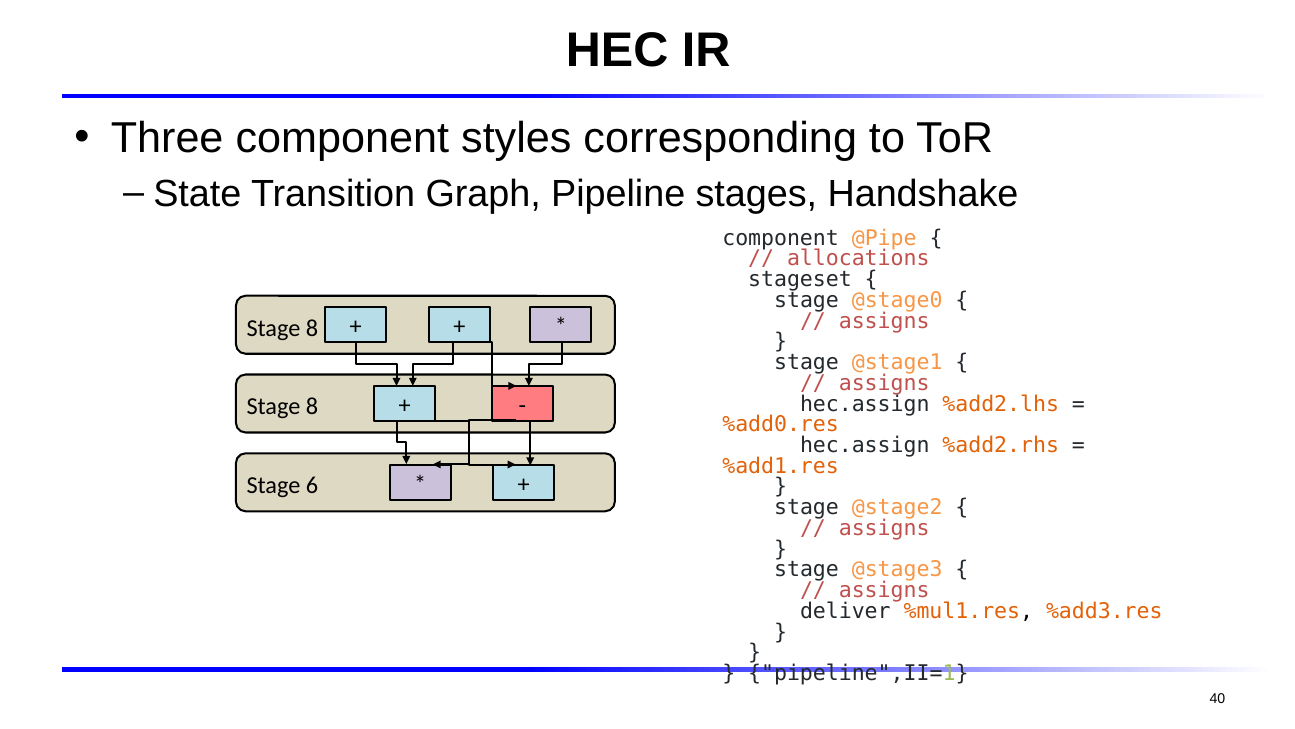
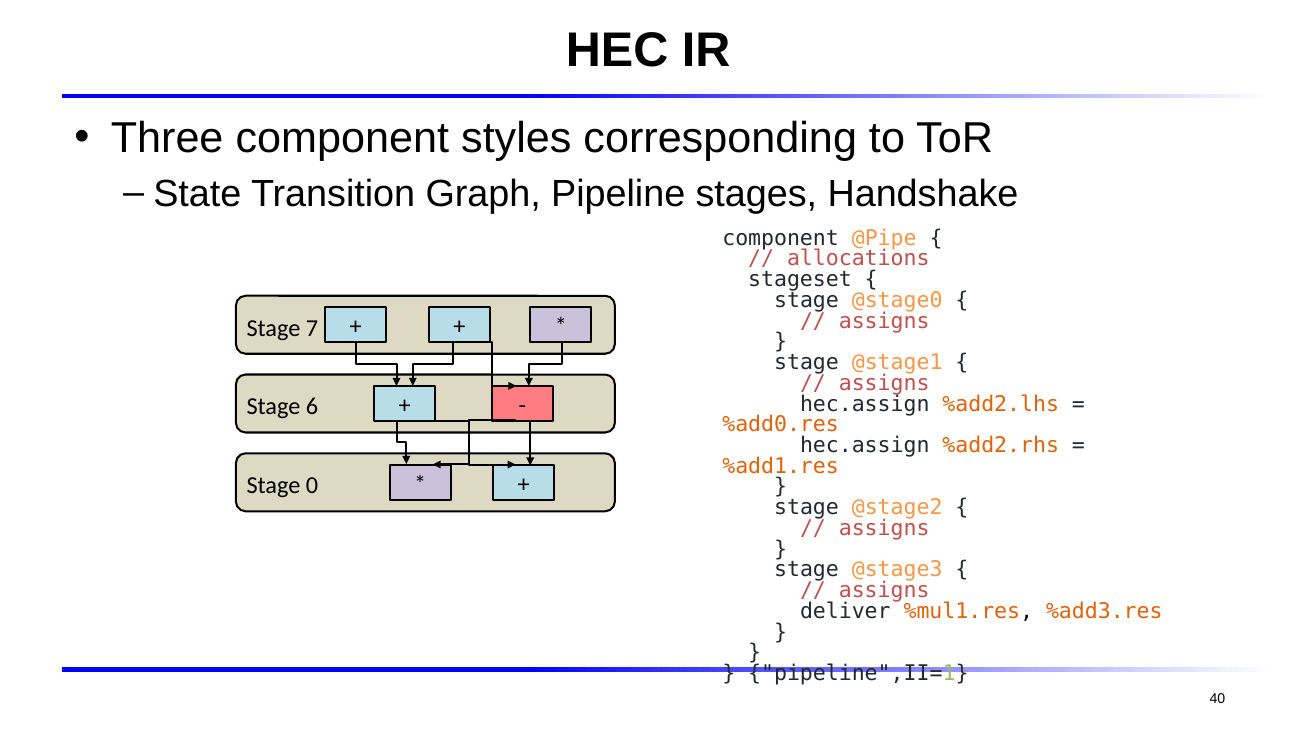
8 at (312, 328): 8 -> 7
8 at (312, 407): 8 -> 6
6: 6 -> 0
